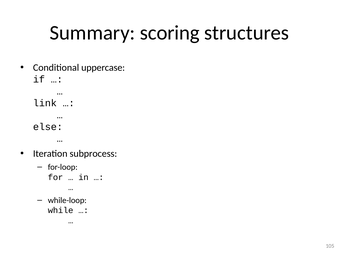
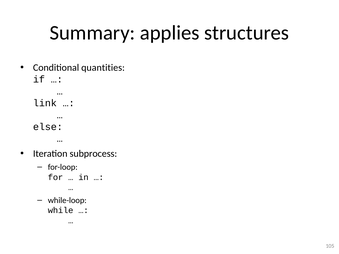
scoring: scoring -> applies
uppercase: uppercase -> quantities
